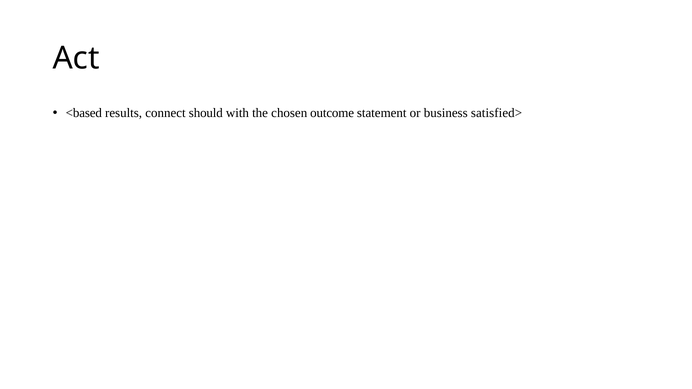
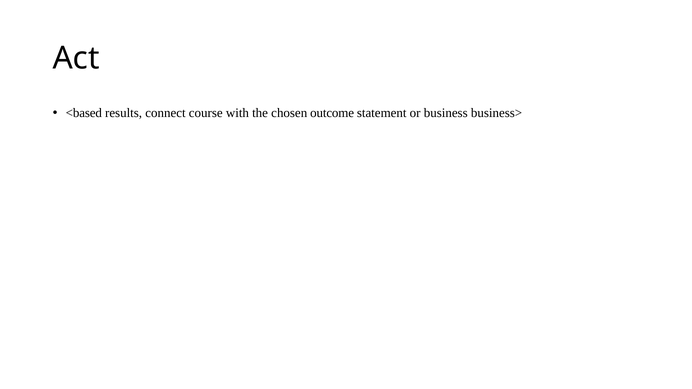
should: should -> course
satisfied>: satisfied> -> business>
